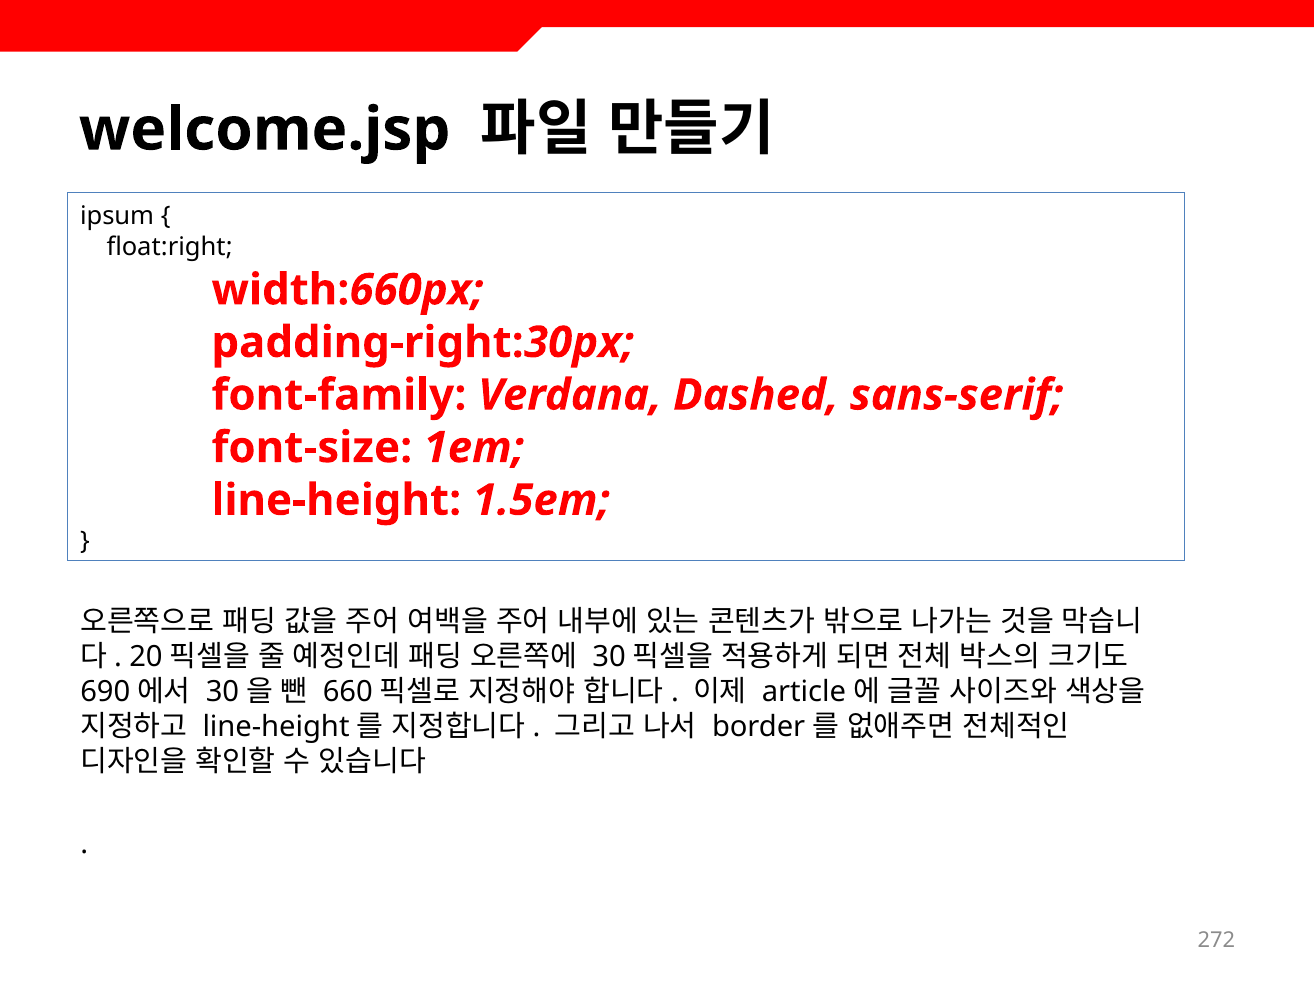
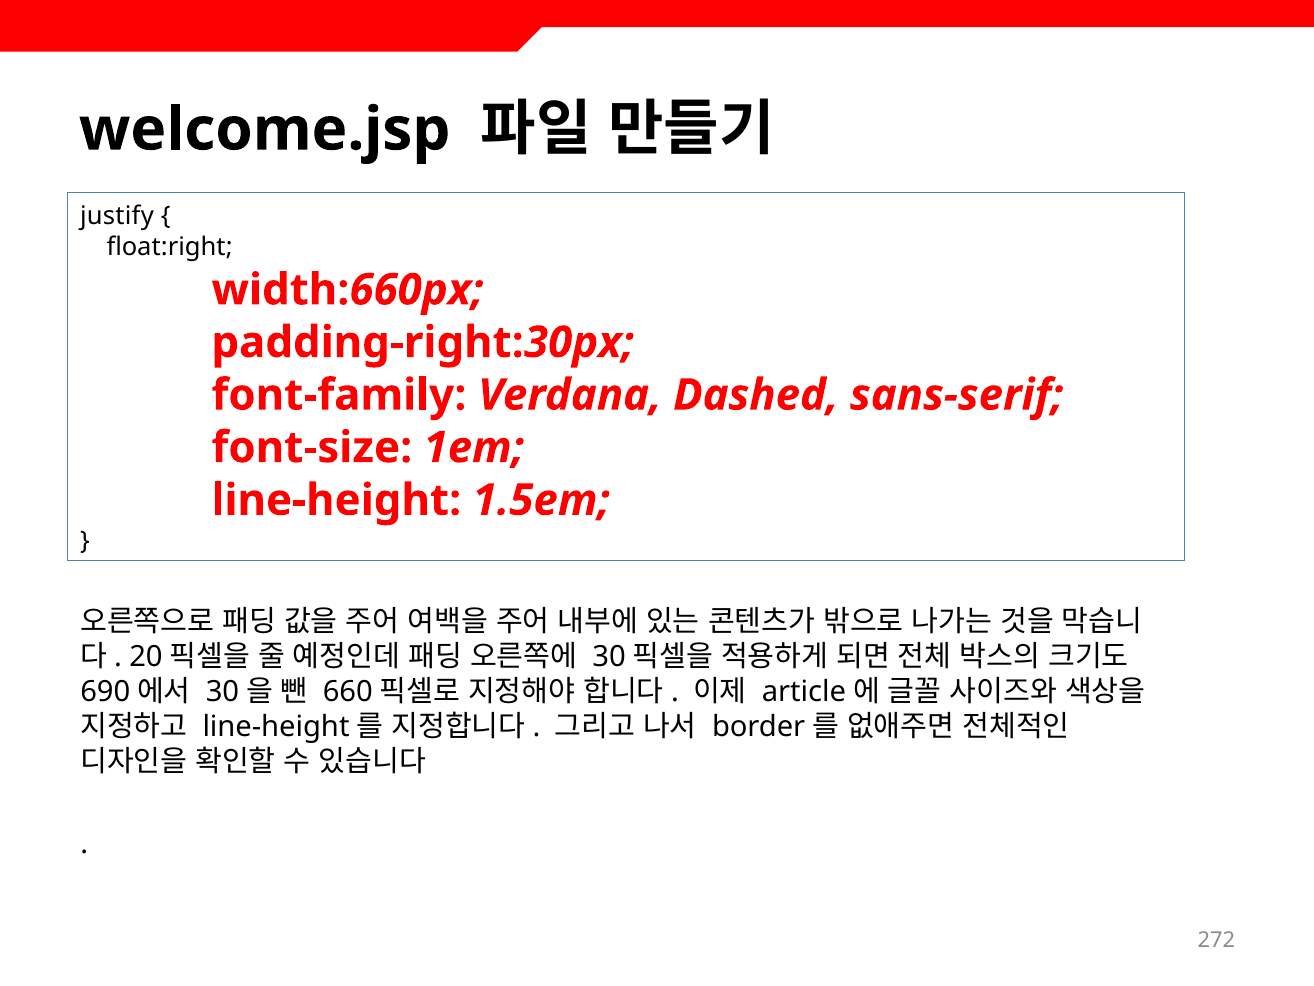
ipsum: ipsum -> justify
